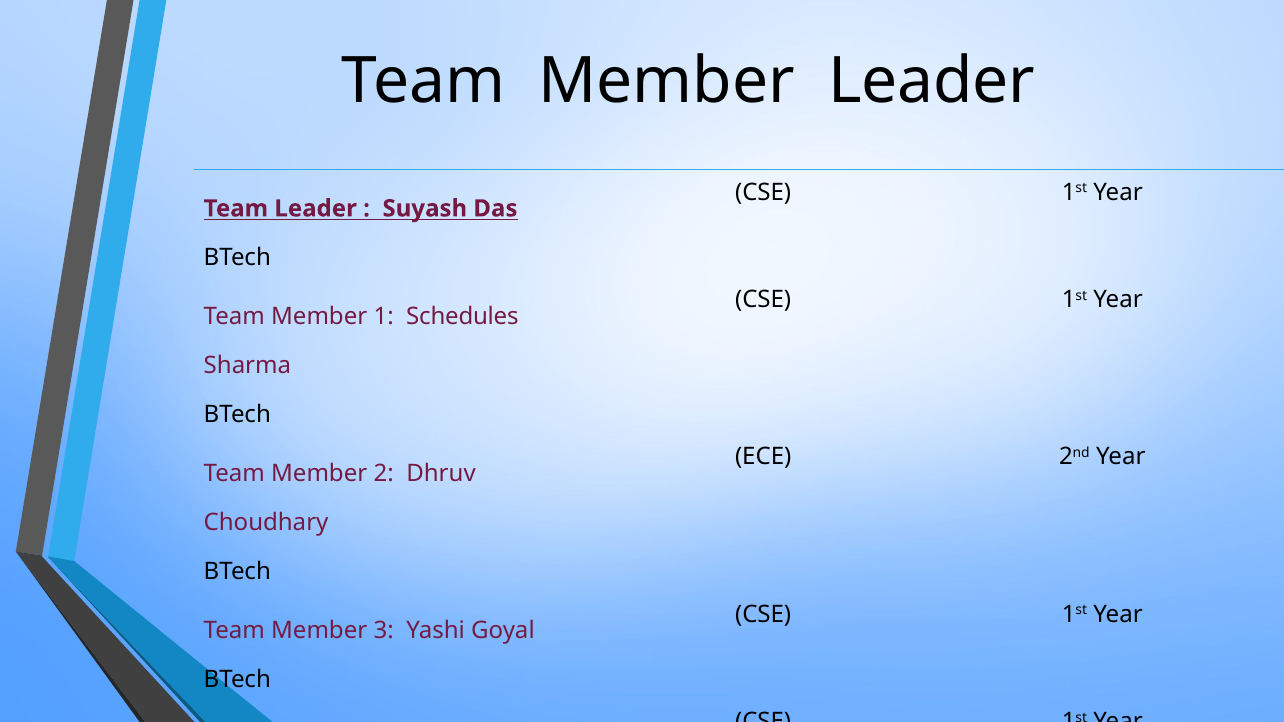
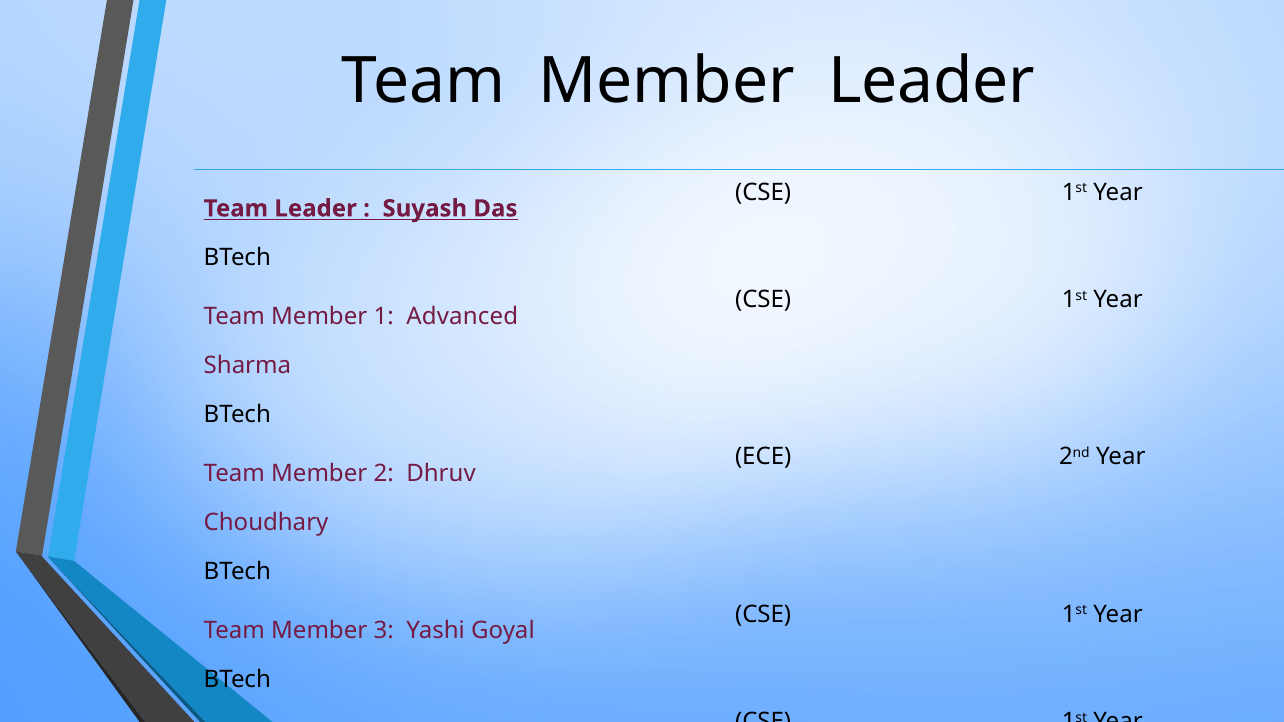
Schedules: Schedules -> Advanced
